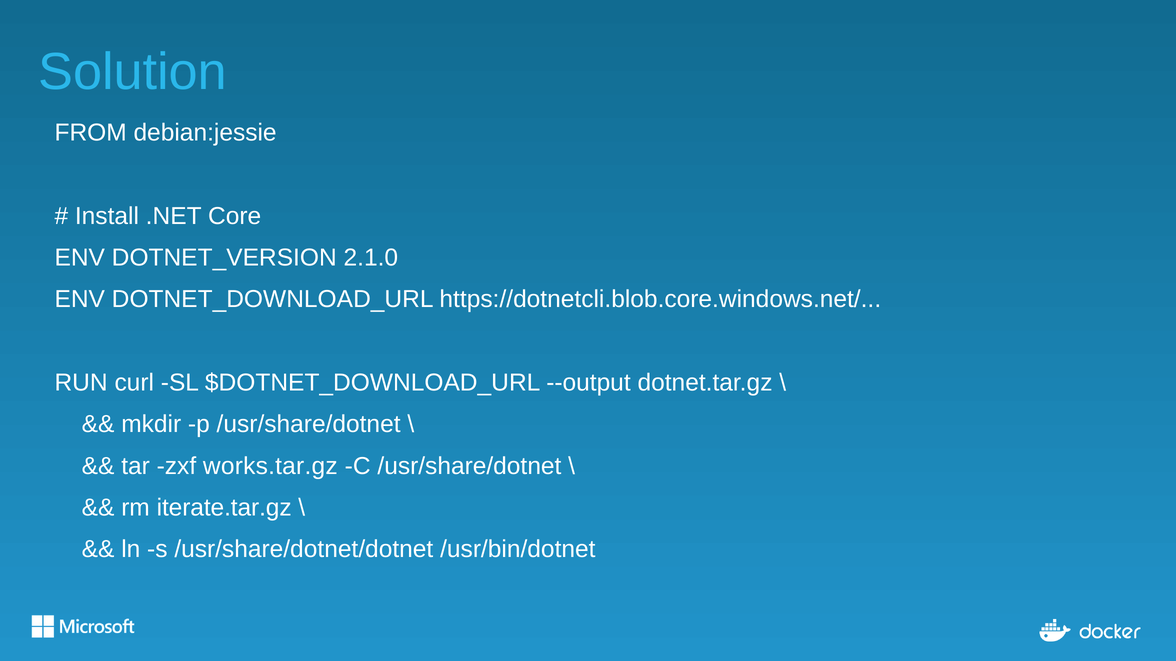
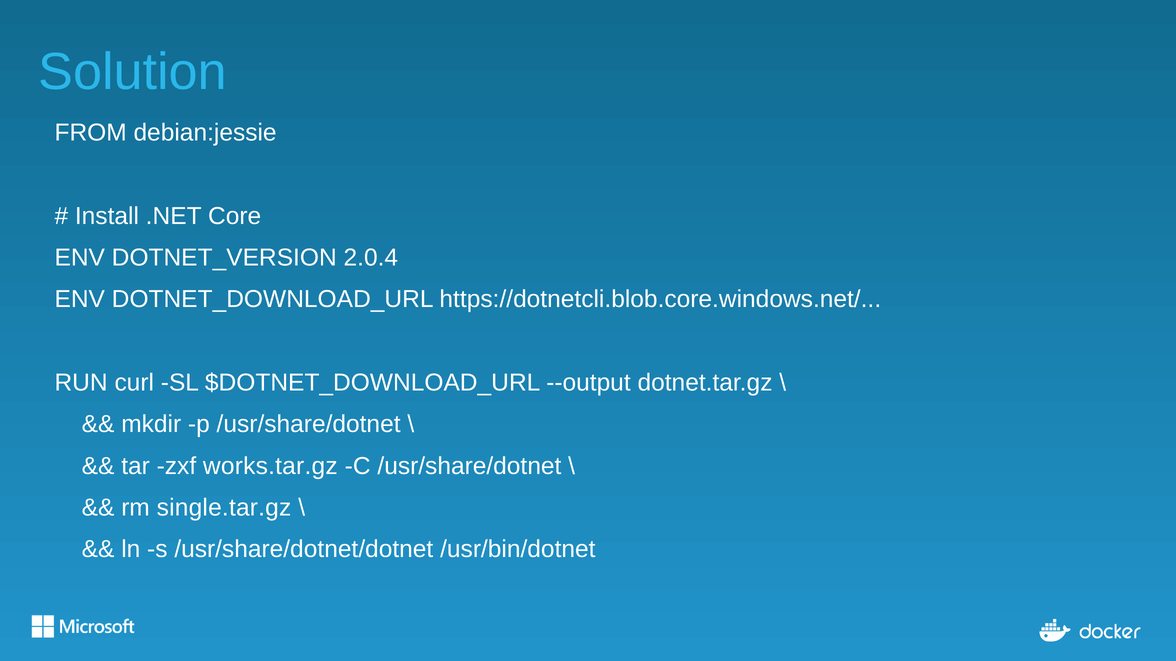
2.1.0: 2.1.0 -> 2.0.4
iterate.tar.gz: iterate.tar.gz -> single.tar.gz
